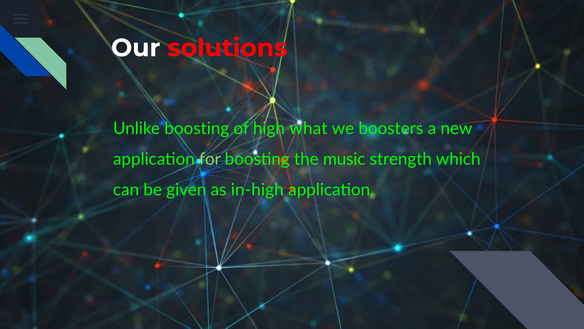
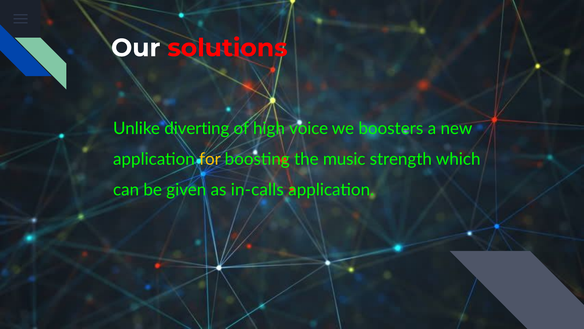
Unlike boosting: boosting -> diverting
what: what -> voice
for colour: light green -> yellow
in-high: in-high -> in-calls
